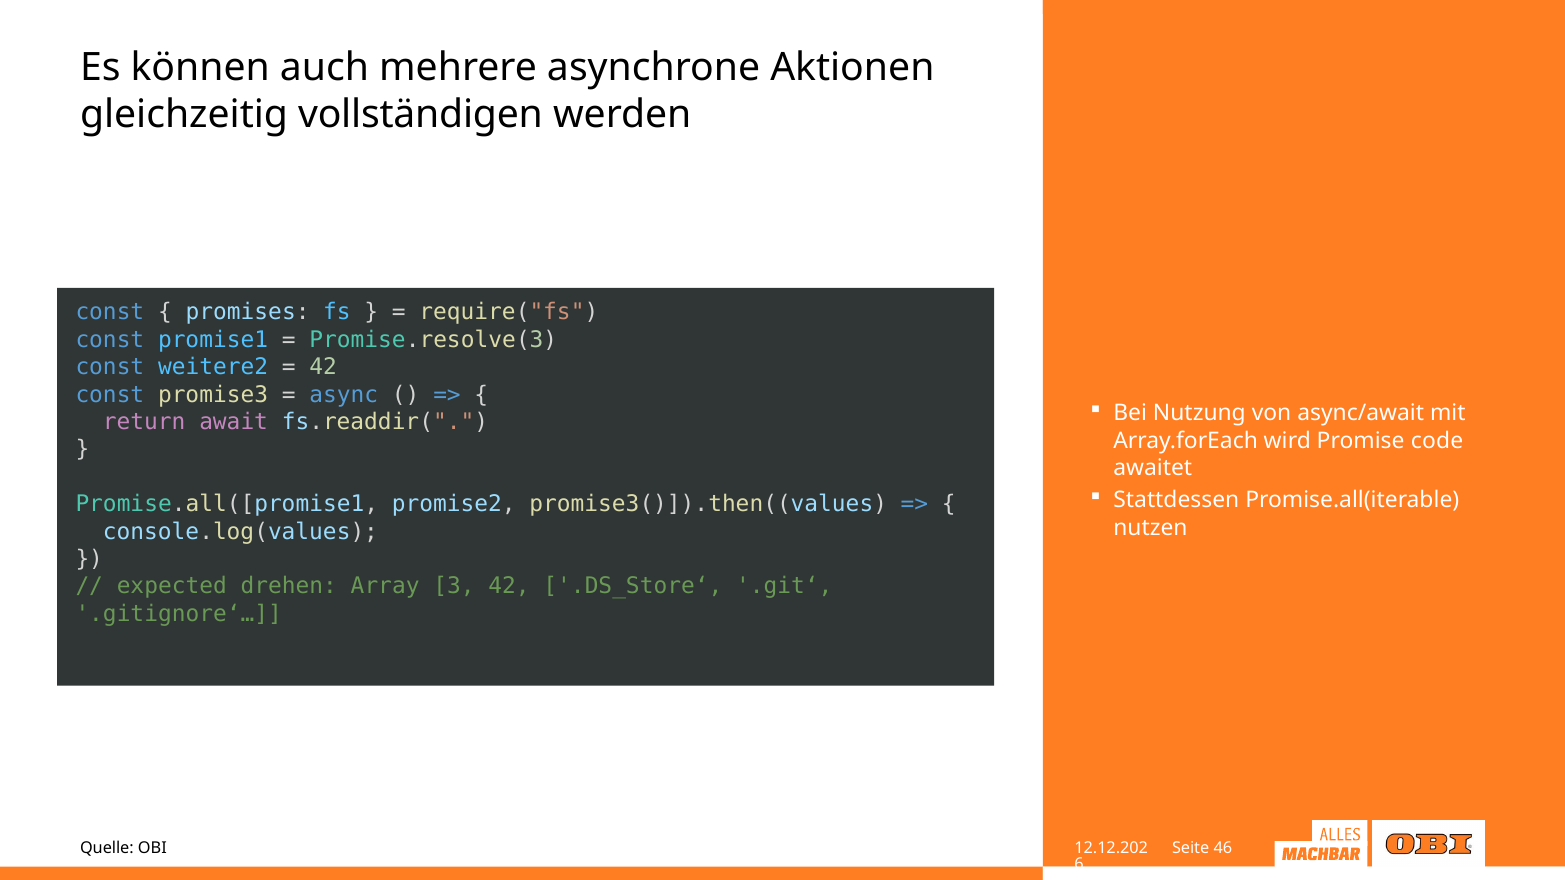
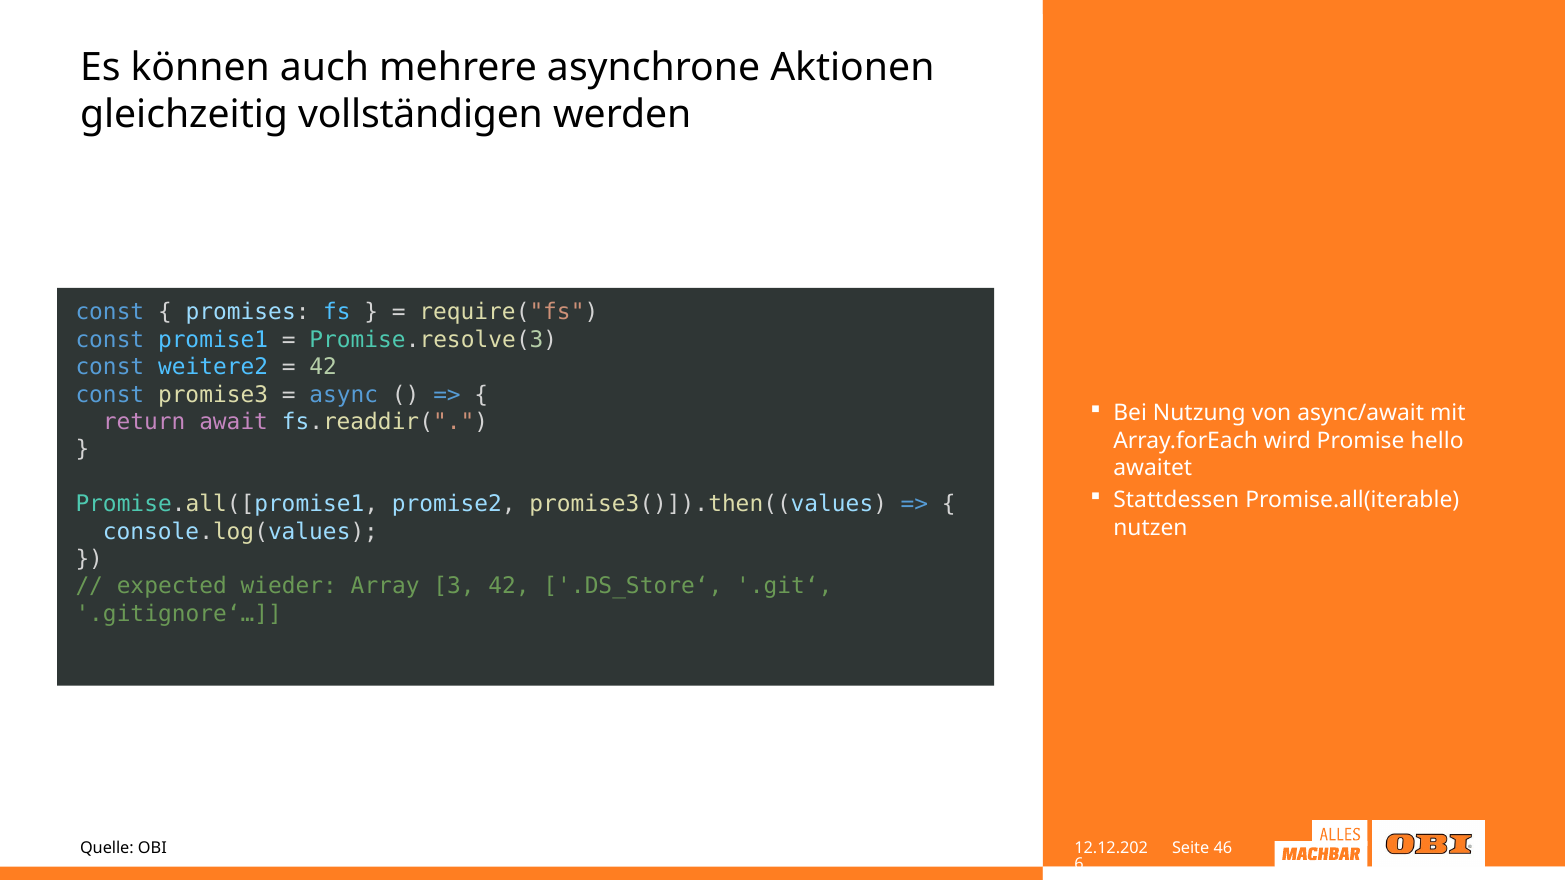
code: code -> hello
drehen: drehen -> wieder
